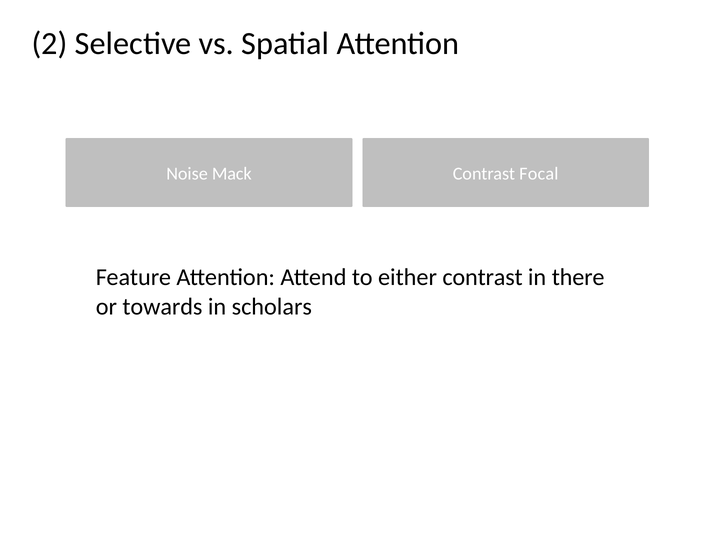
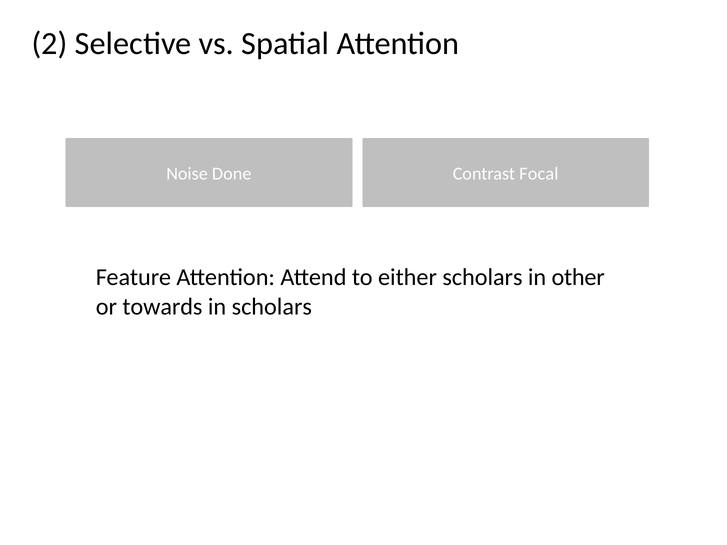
Mack: Mack -> Done
either contrast: contrast -> scholars
there: there -> other
